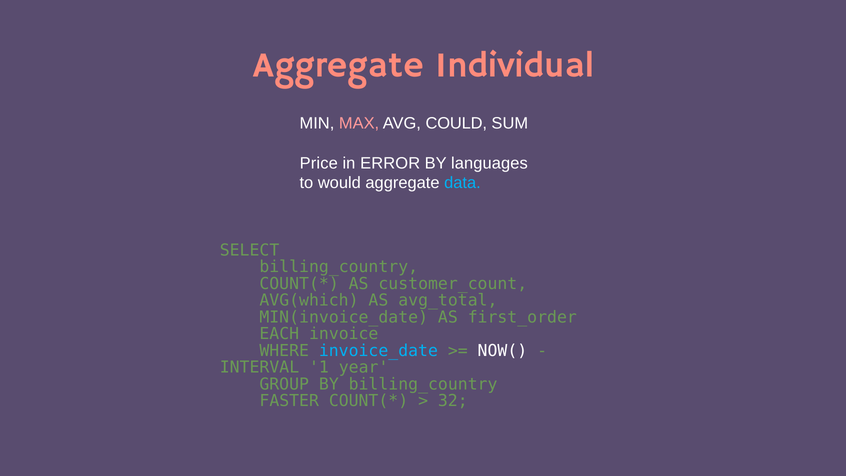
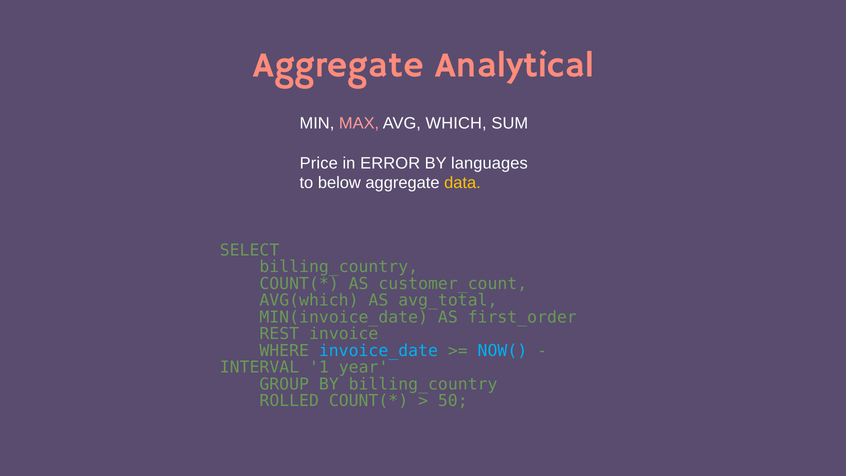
Individual: Individual -> Analytical
COULD: COULD -> WHICH
would: would -> below
data colour: light blue -> yellow
EACH: EACH -> REST
NOW( colour: white -> light blue
FASTER: FASTER -> ROLLED
32: 32 -> 50
